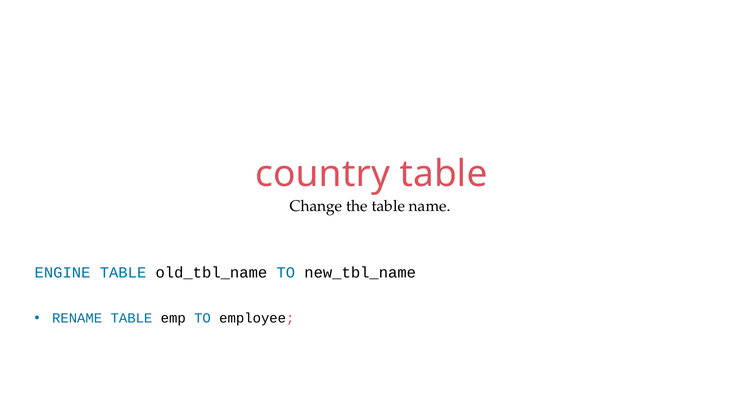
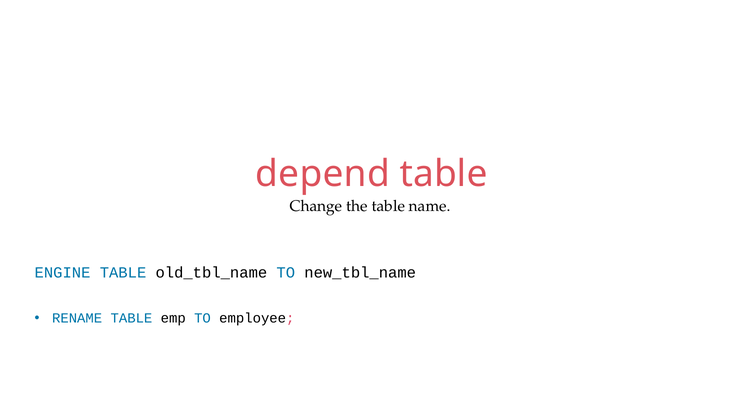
country: country -> depend
